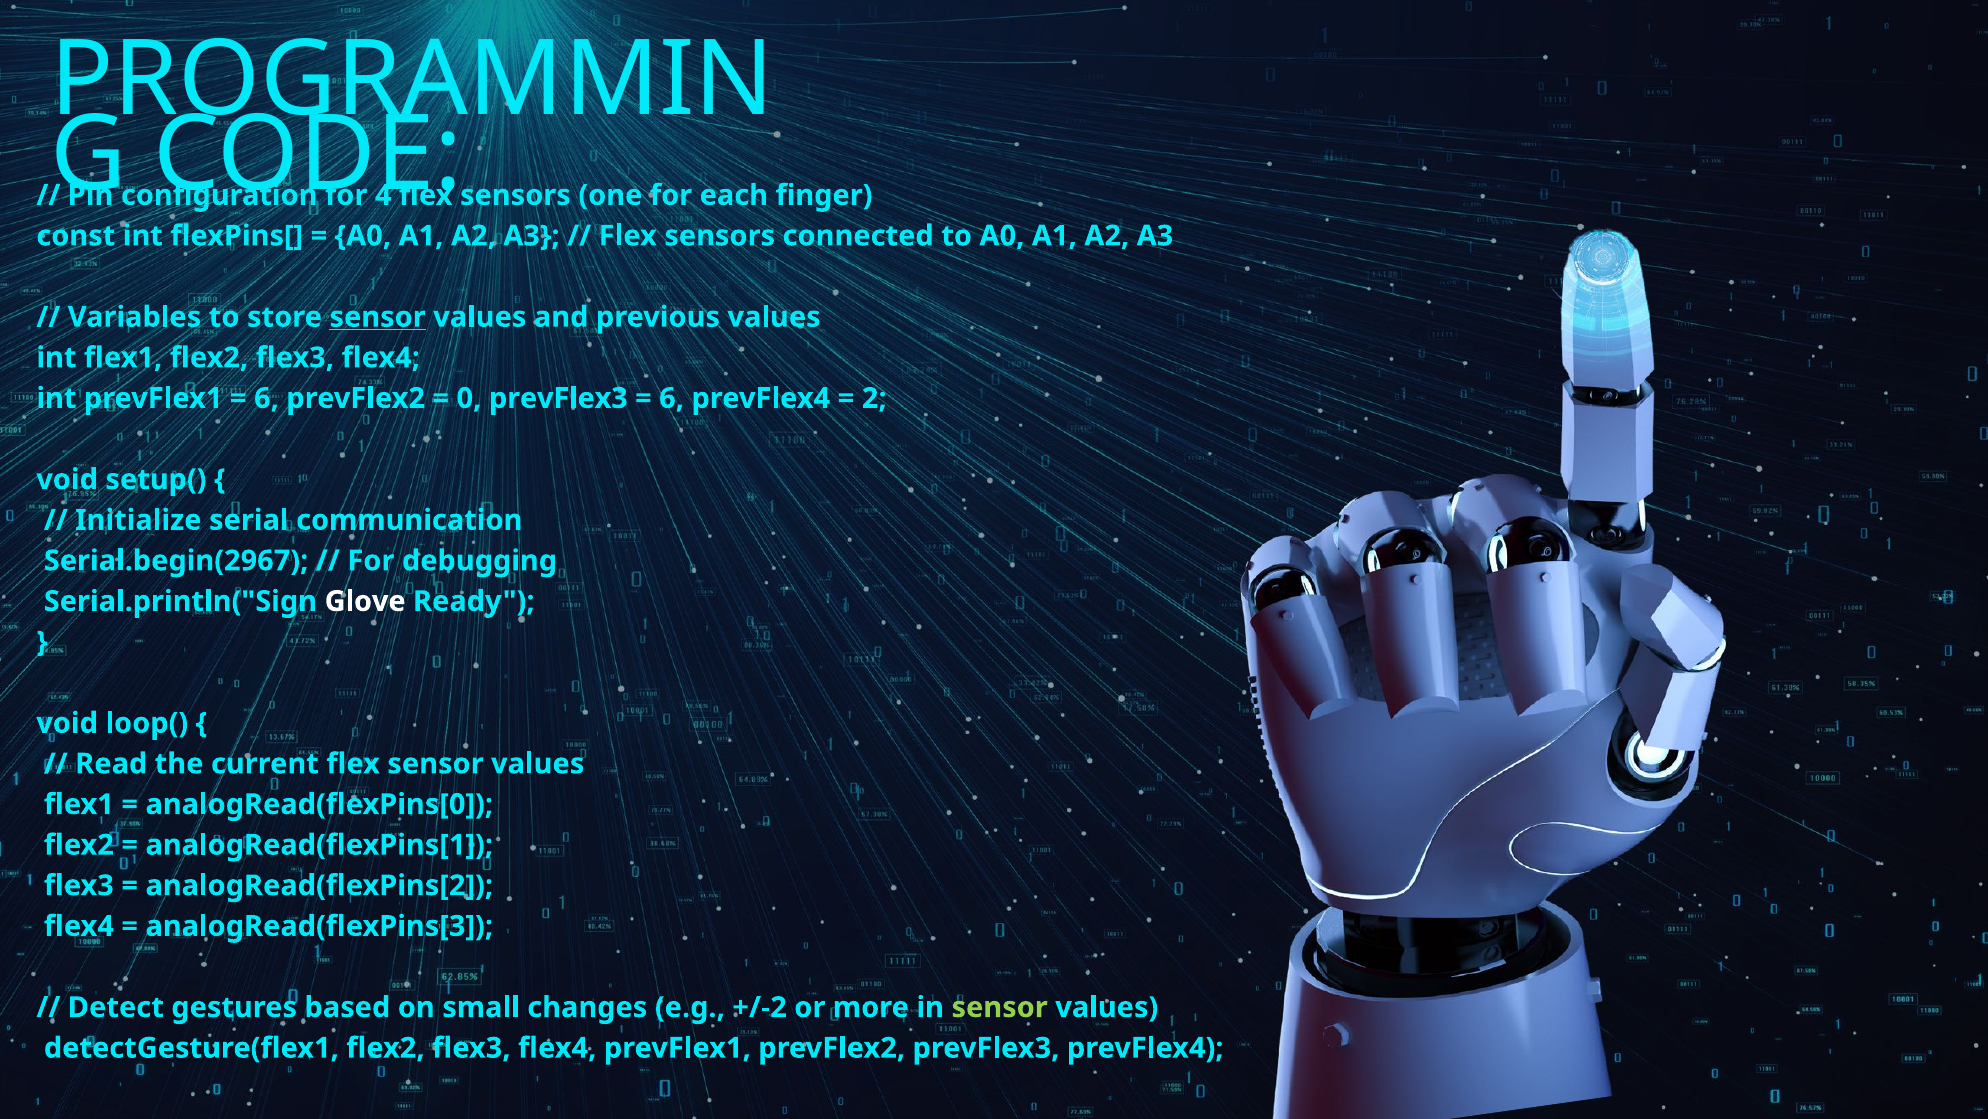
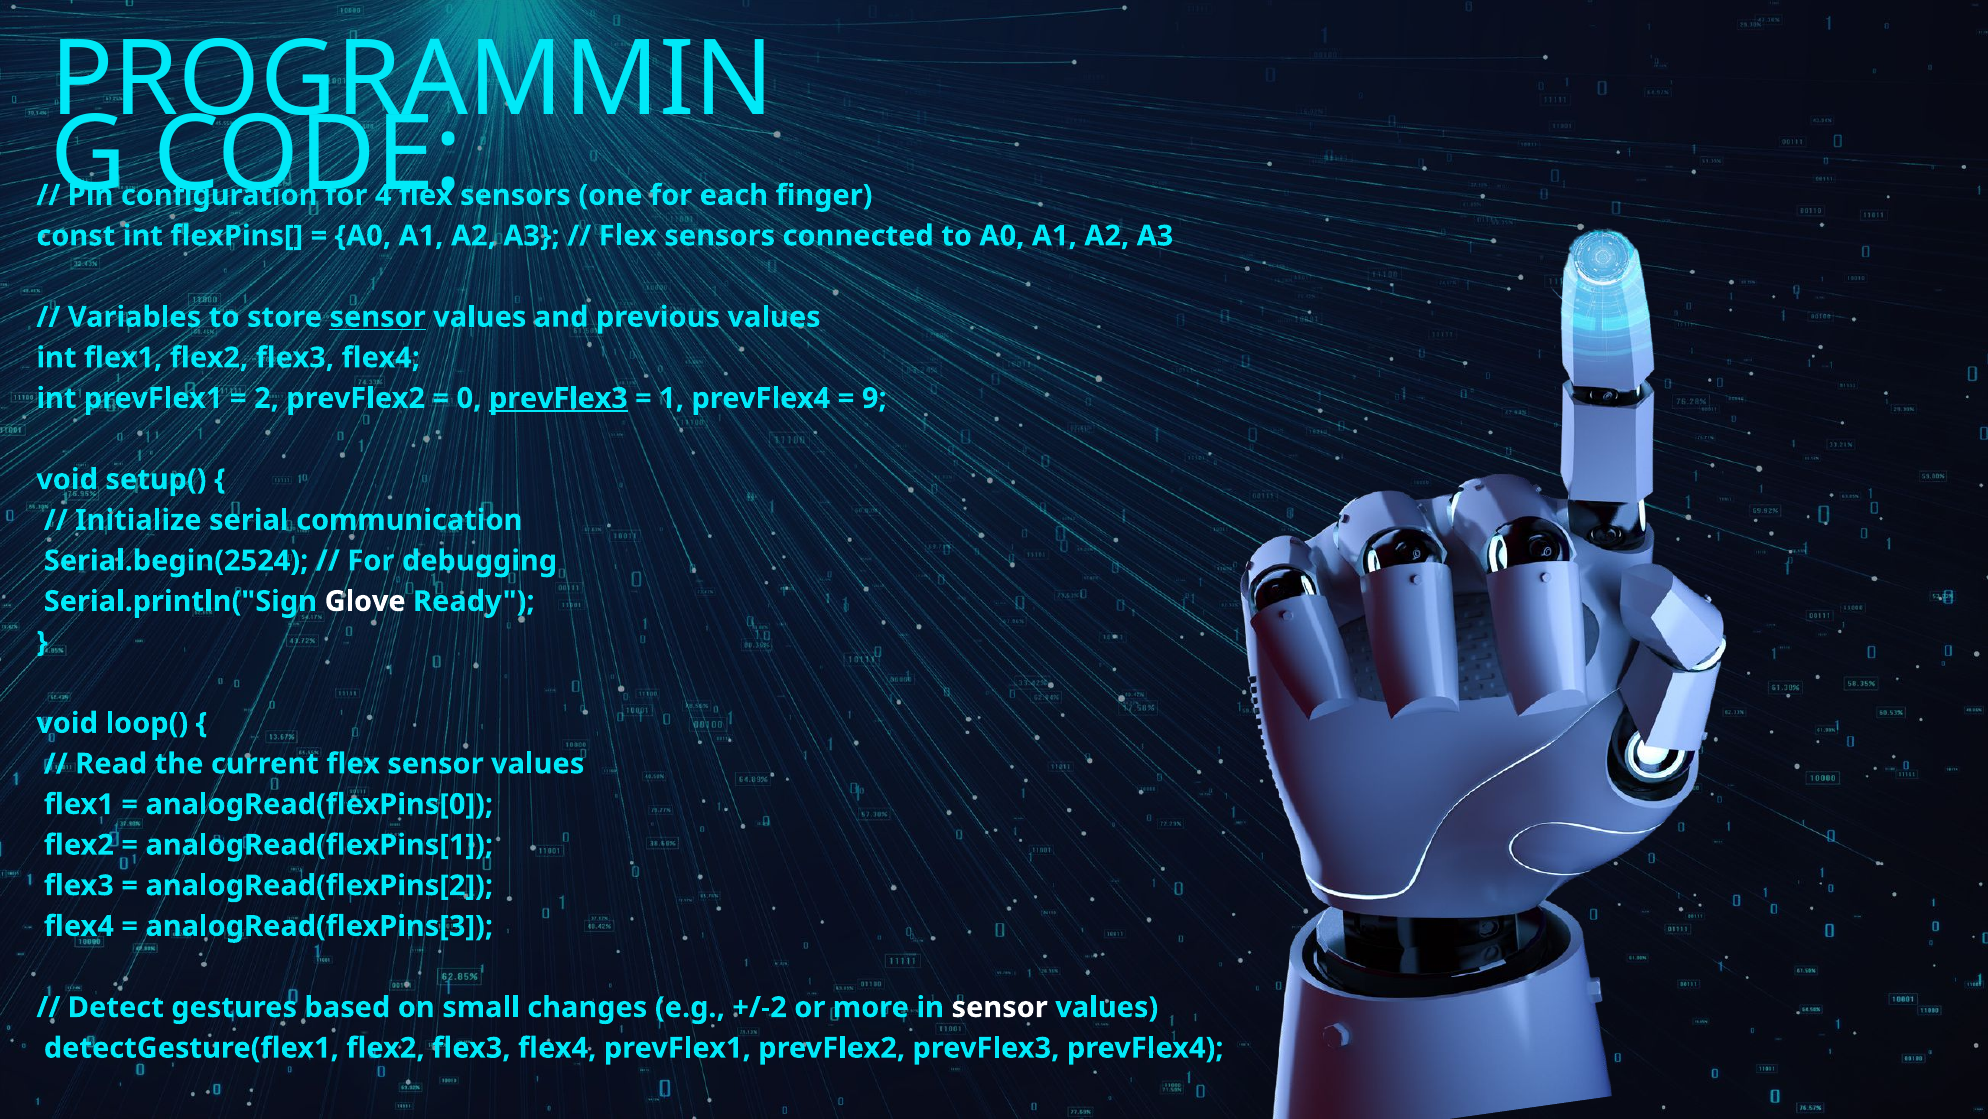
6 at (267, 398): 6 -> 2
prevFlex3 at (558, 398) underline: none -> present
6 at (672, 398): 6 -> 1
2: 2 -> 9
Serial.begin(2967: Serial.begin(2967 -> Serial.begin(2524
sensor at (1000, 1007) colour: light green -> white
